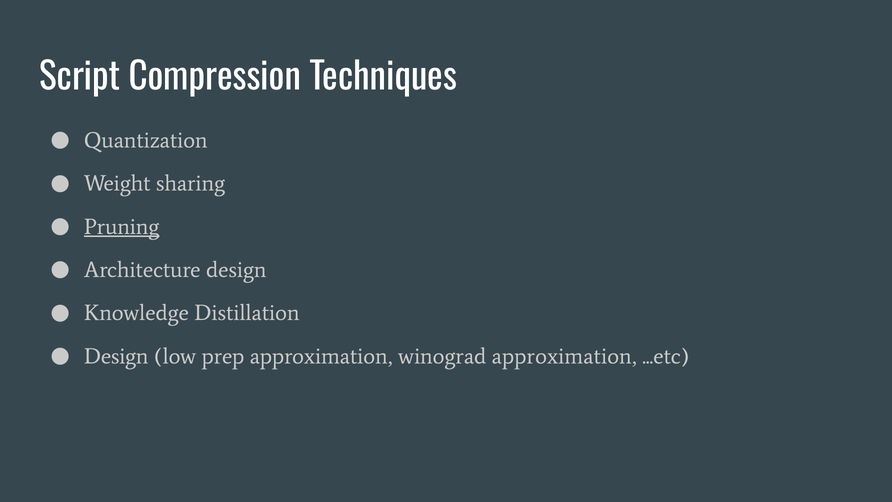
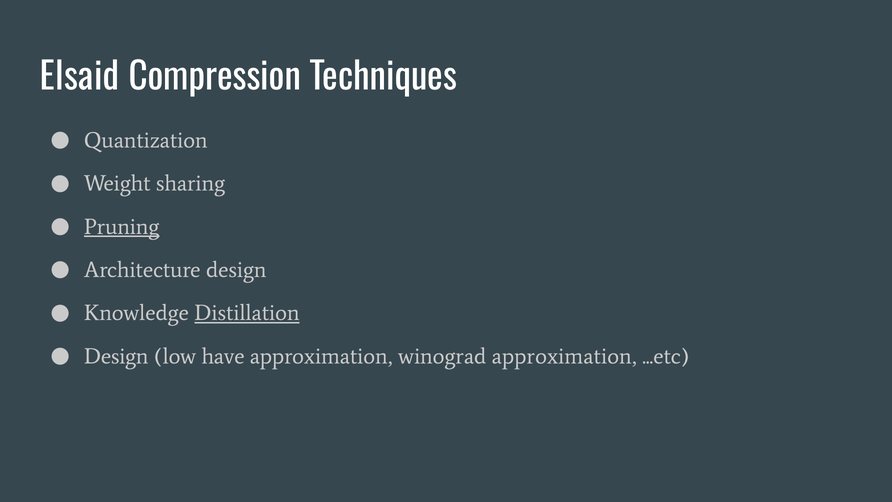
Script: Script -> Elsaid
Distillation underline: none -> present
prep: prep -> have
